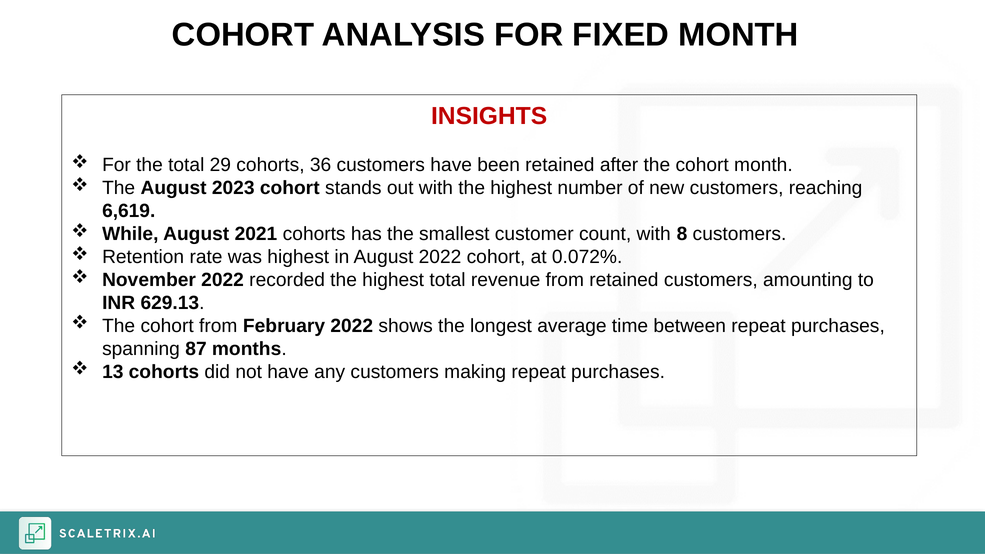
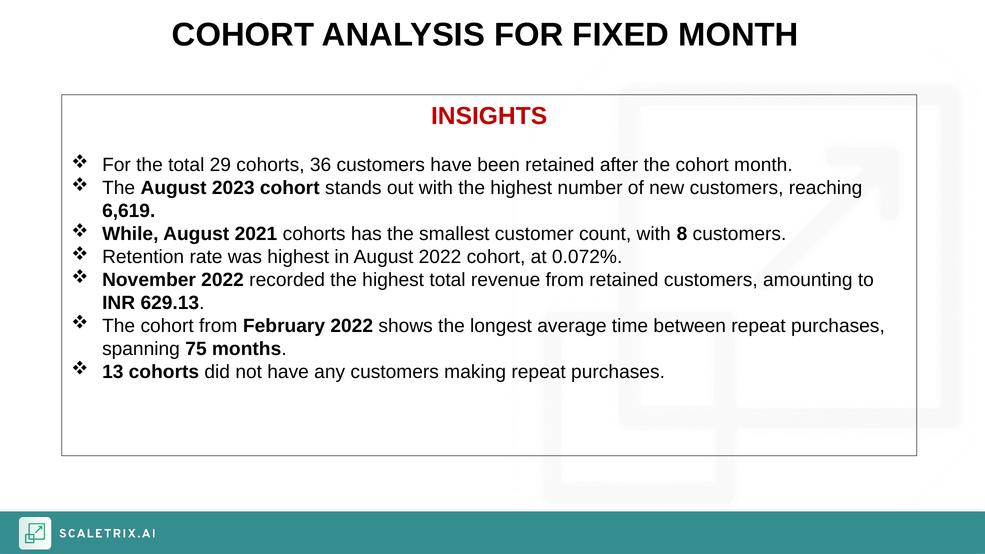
87: 87 -> 75
